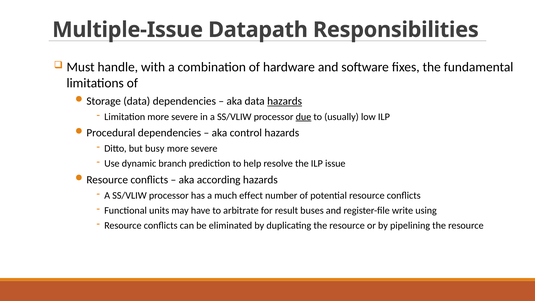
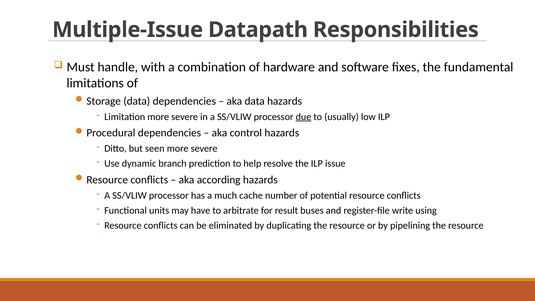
hazards at (285, 101) underline: present -> none
busy: busy -> seen
effect: effect -> cache
